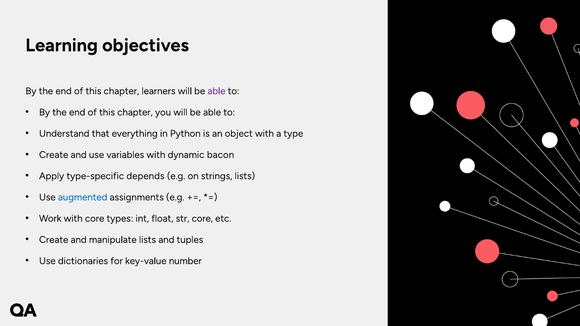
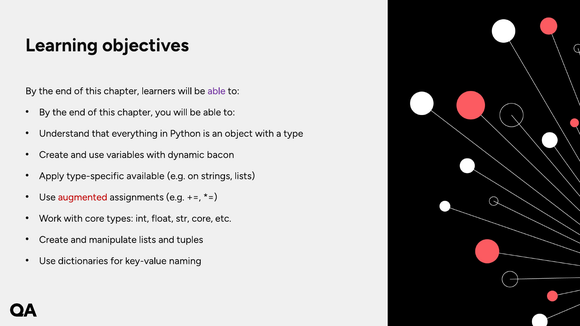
depends: depends -> available
augmented colour: blue -> red
number: number -> naming
